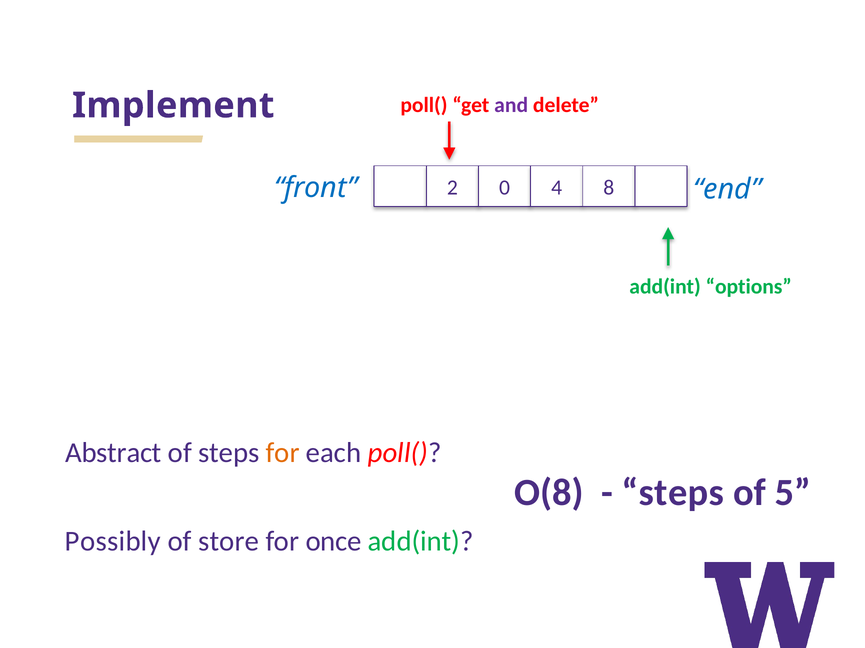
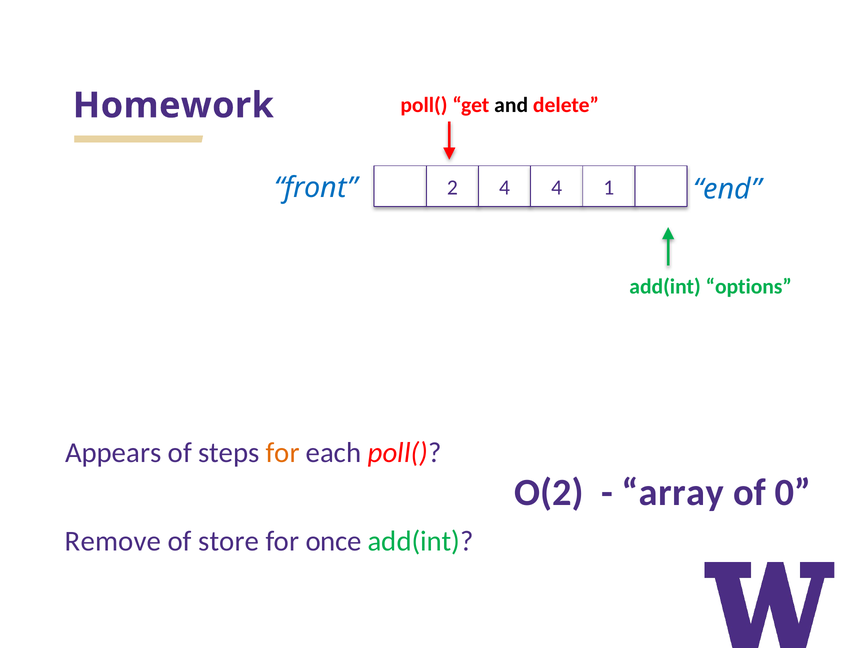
and colour: purple -> black
Implement: Implement -> Homework
2 0: 0 -> 4
8: 8 -> 1
Abstract: Abstract -> Appears
O(8: O(8 -> O(2
steps at (673, 493): steps -> array
5: 5 -> 0
Possibly: Possibly -> Remove
